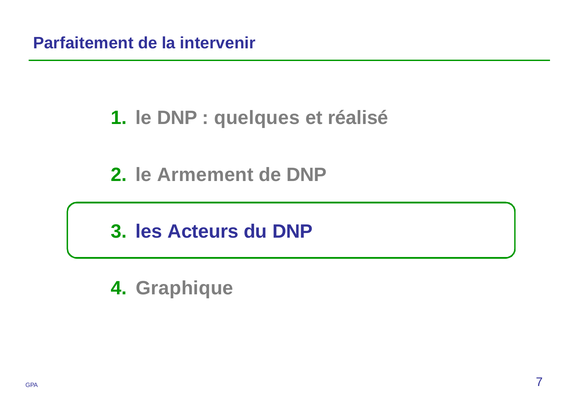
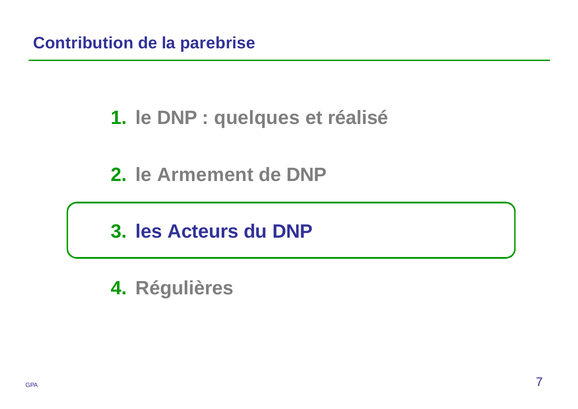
Parfaitement: Parfaitement -> Contribution
intervenir: intervenir -> parebrise
Graphique: Graphique -> Régulières
